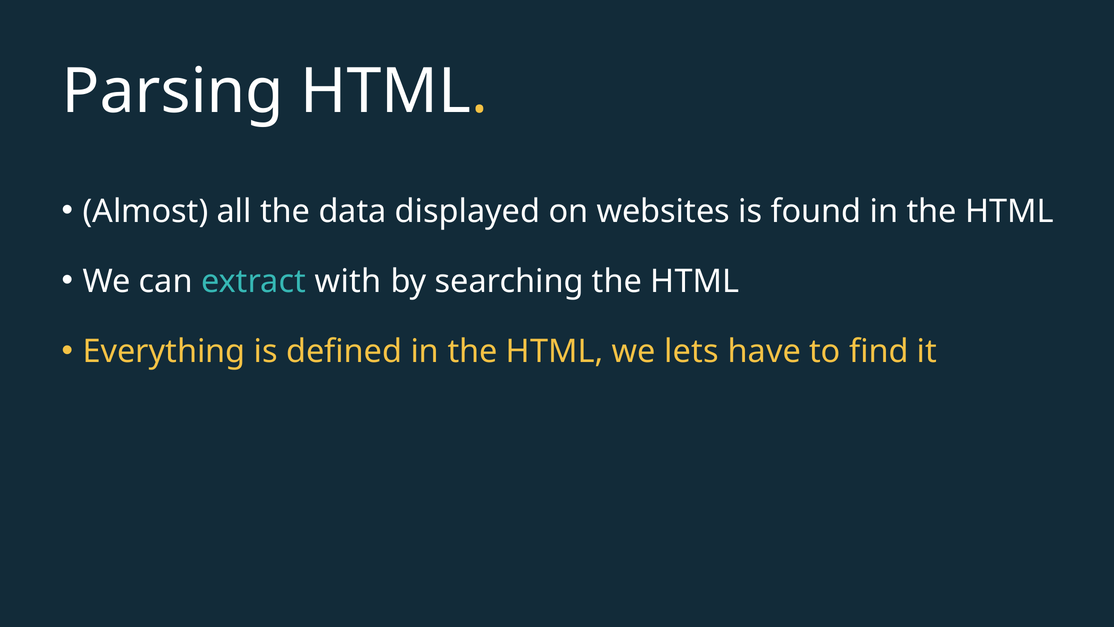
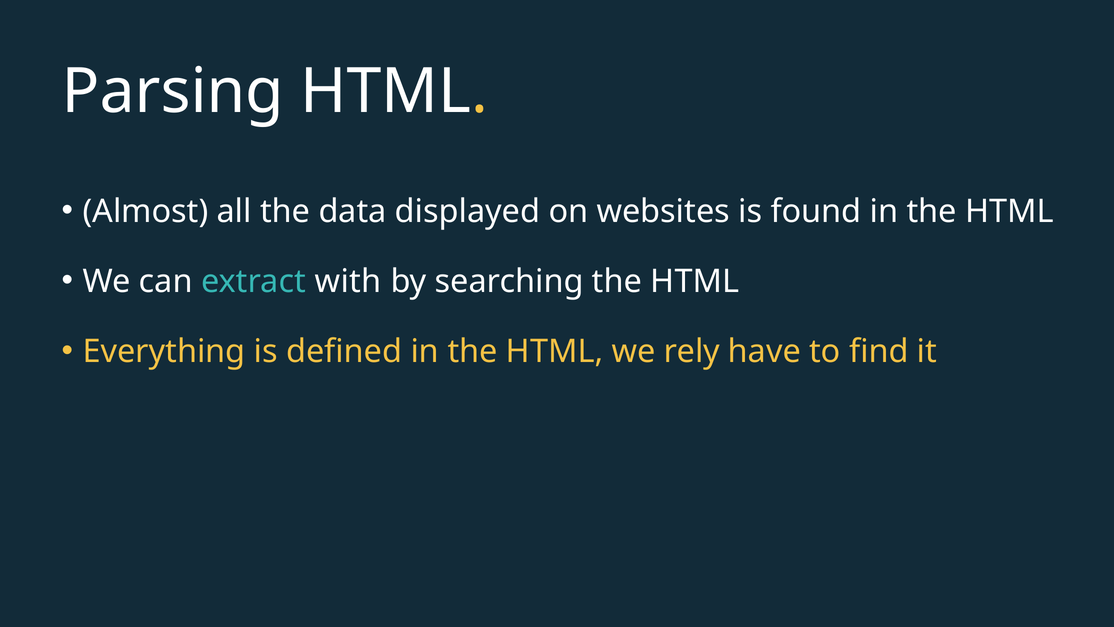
lets: lets -> rely
